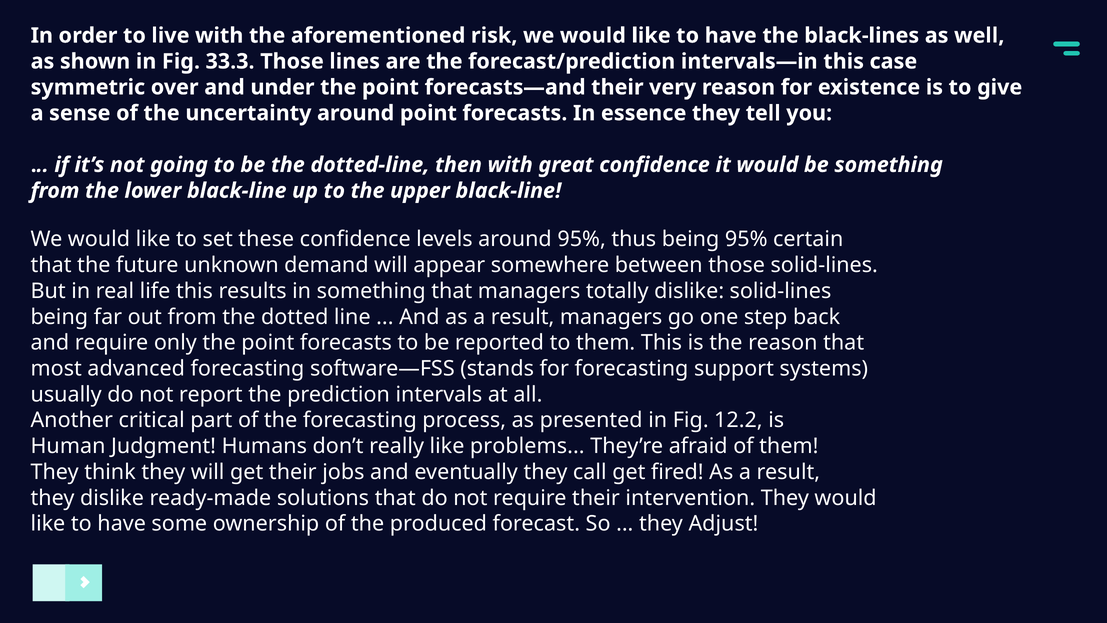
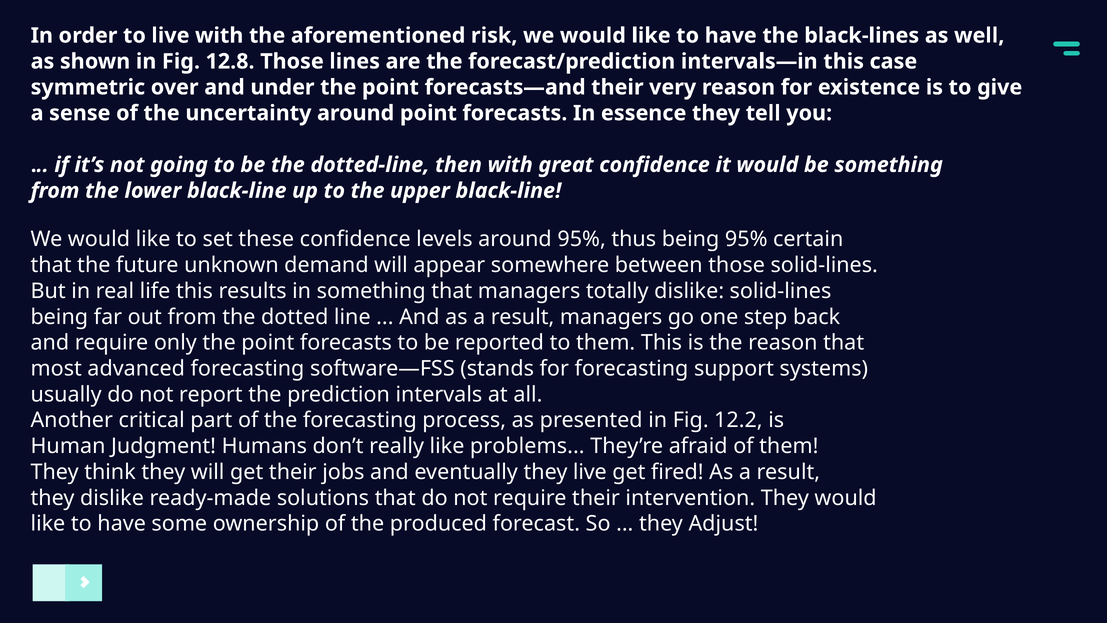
33.3: 33.3 -> 12.8
they call: call -> live
